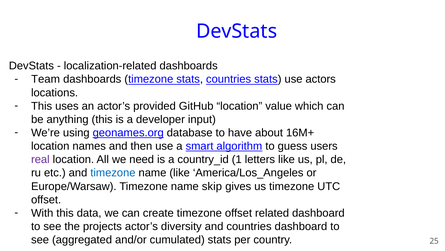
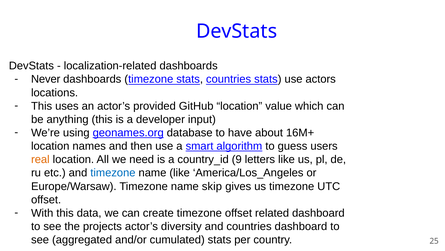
Team: Team -> Never
real colour: purple -> orange
1: 1 -> 9
